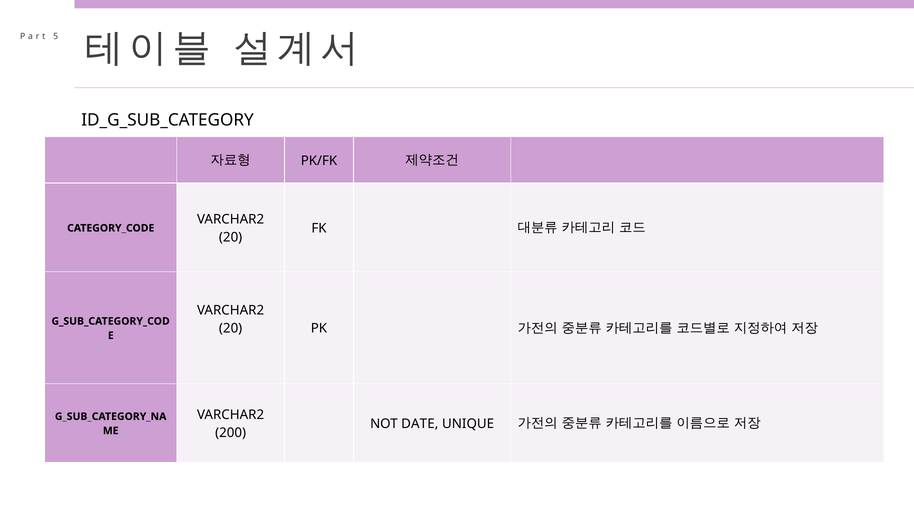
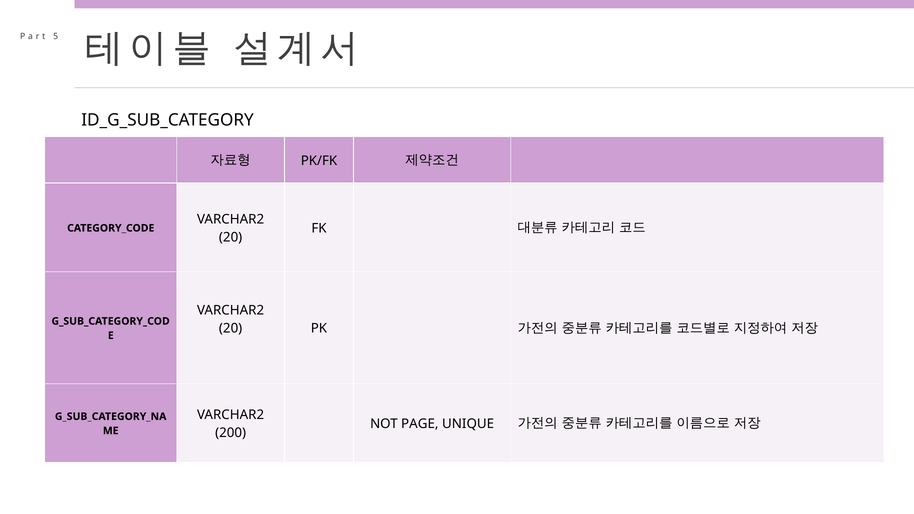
DATE: DATE -> PAGE
